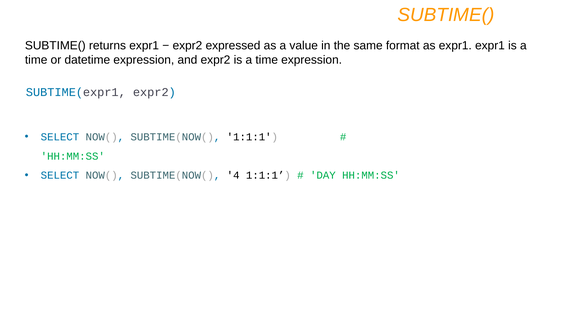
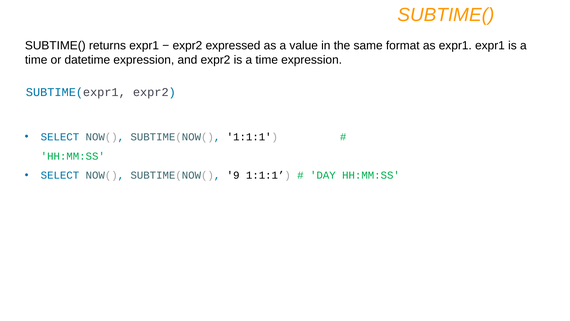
4: 4 -> 9
